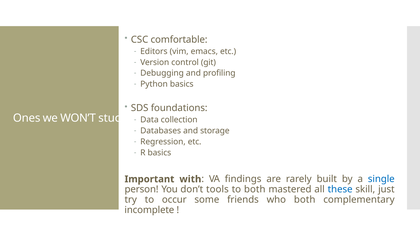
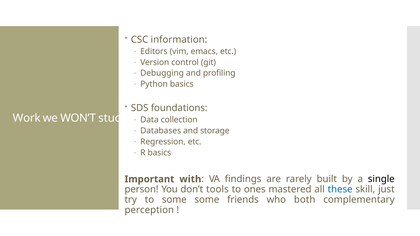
comfortable: comfortable -> information
Ones: Ones -> Work
single colour: blue -> black
to both: both -> ones
to occur: occur -> some
incomplete: incomplete -> perception
